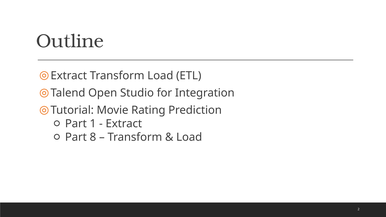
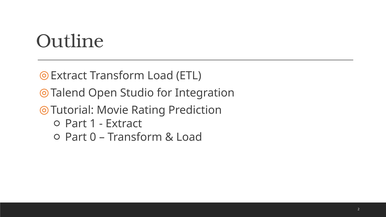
8: 8 -> 0
